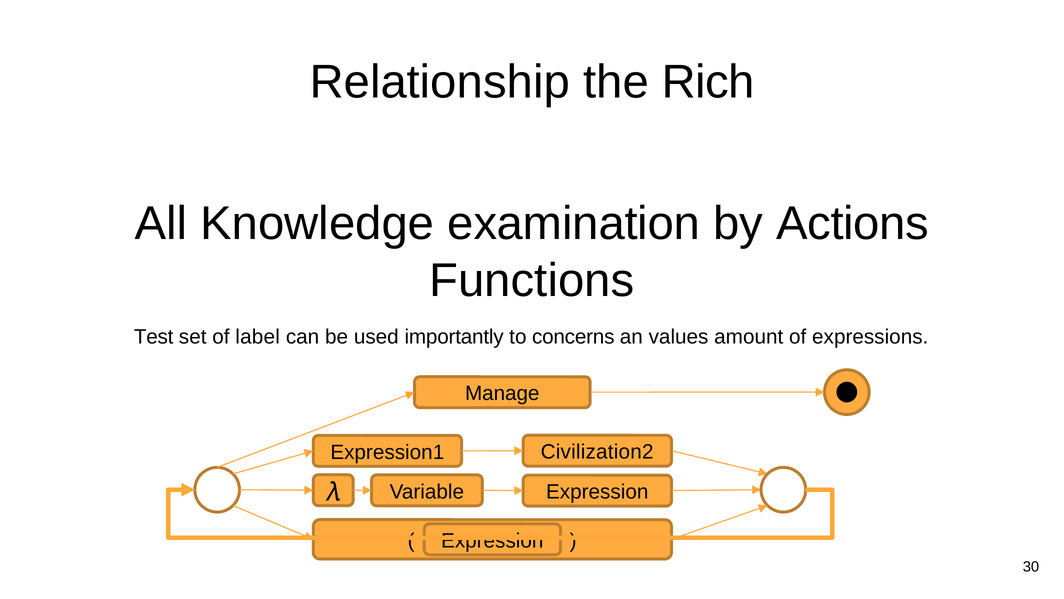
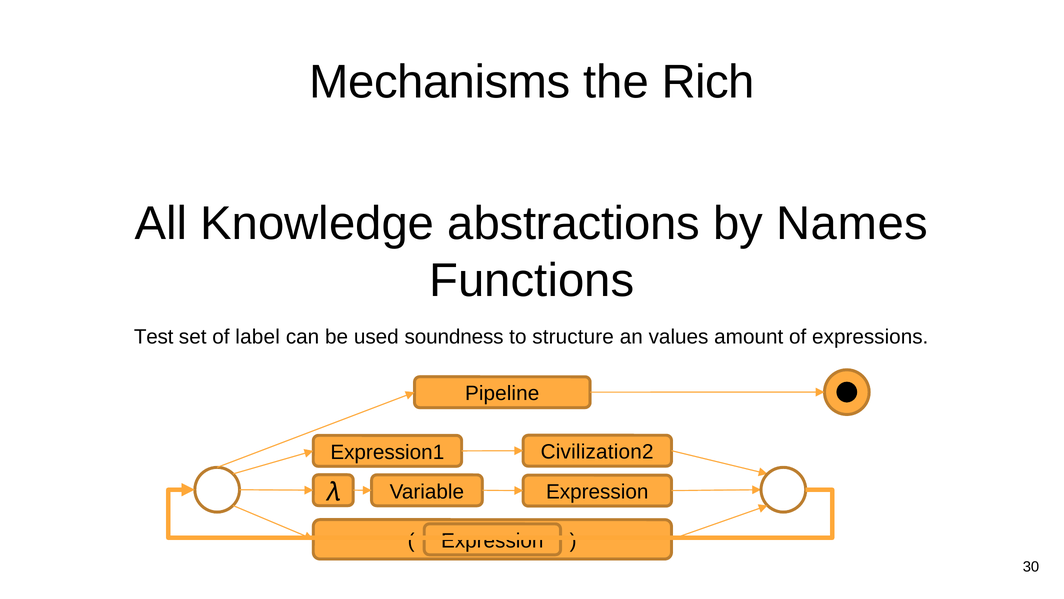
Relationship: Relationship -> Mechanisms
examination: examination -> abstractions
Actions: Actions -> Names
importantly: importantly -> soundness
concerns: concerns -> structure
Manage: Manage -> Pipeline
